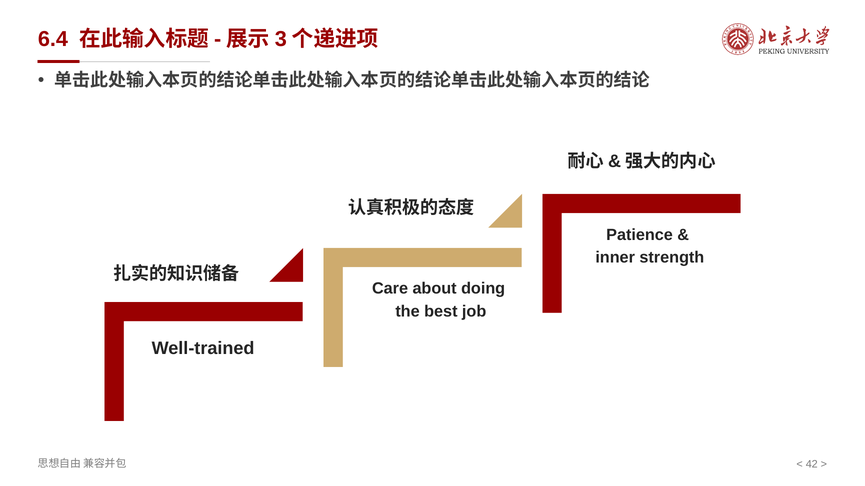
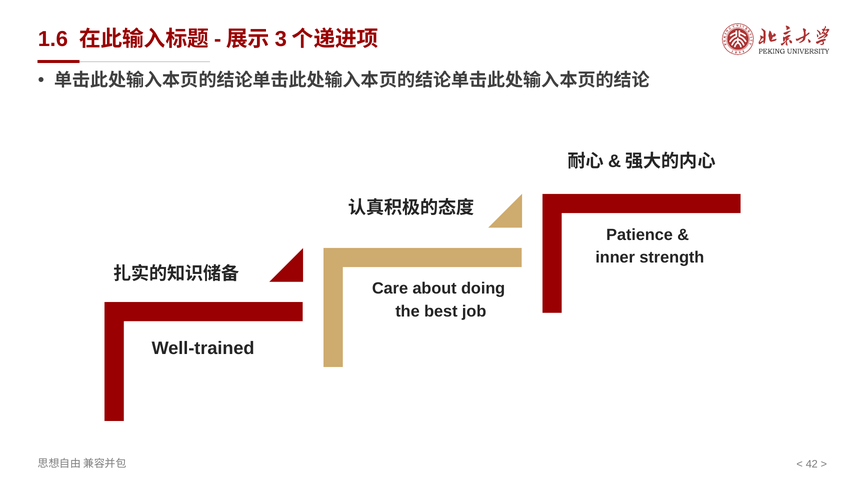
6.4: 6.4 -> 1.6
